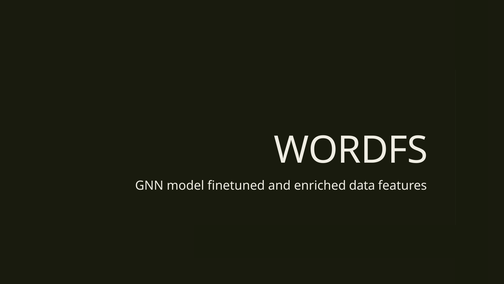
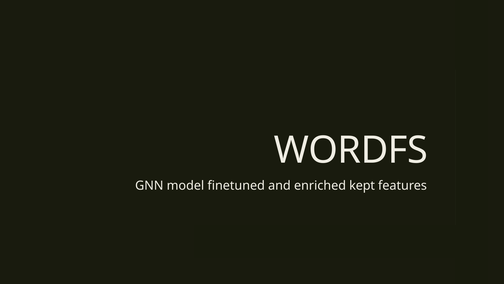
data: data -> kept
